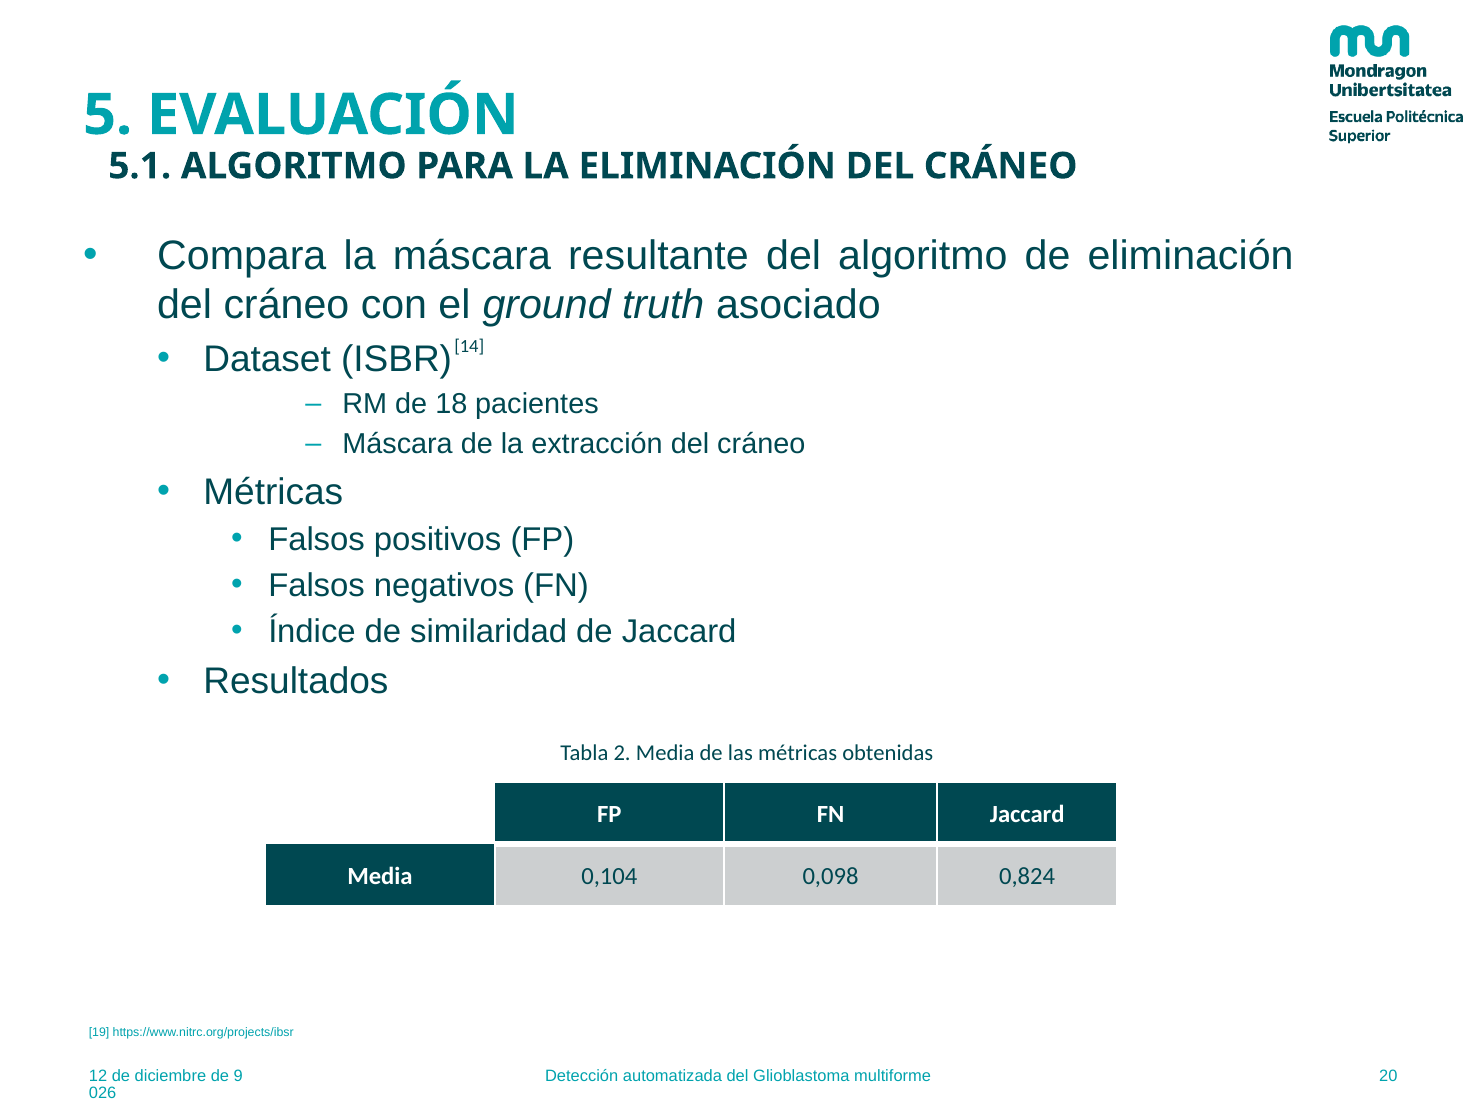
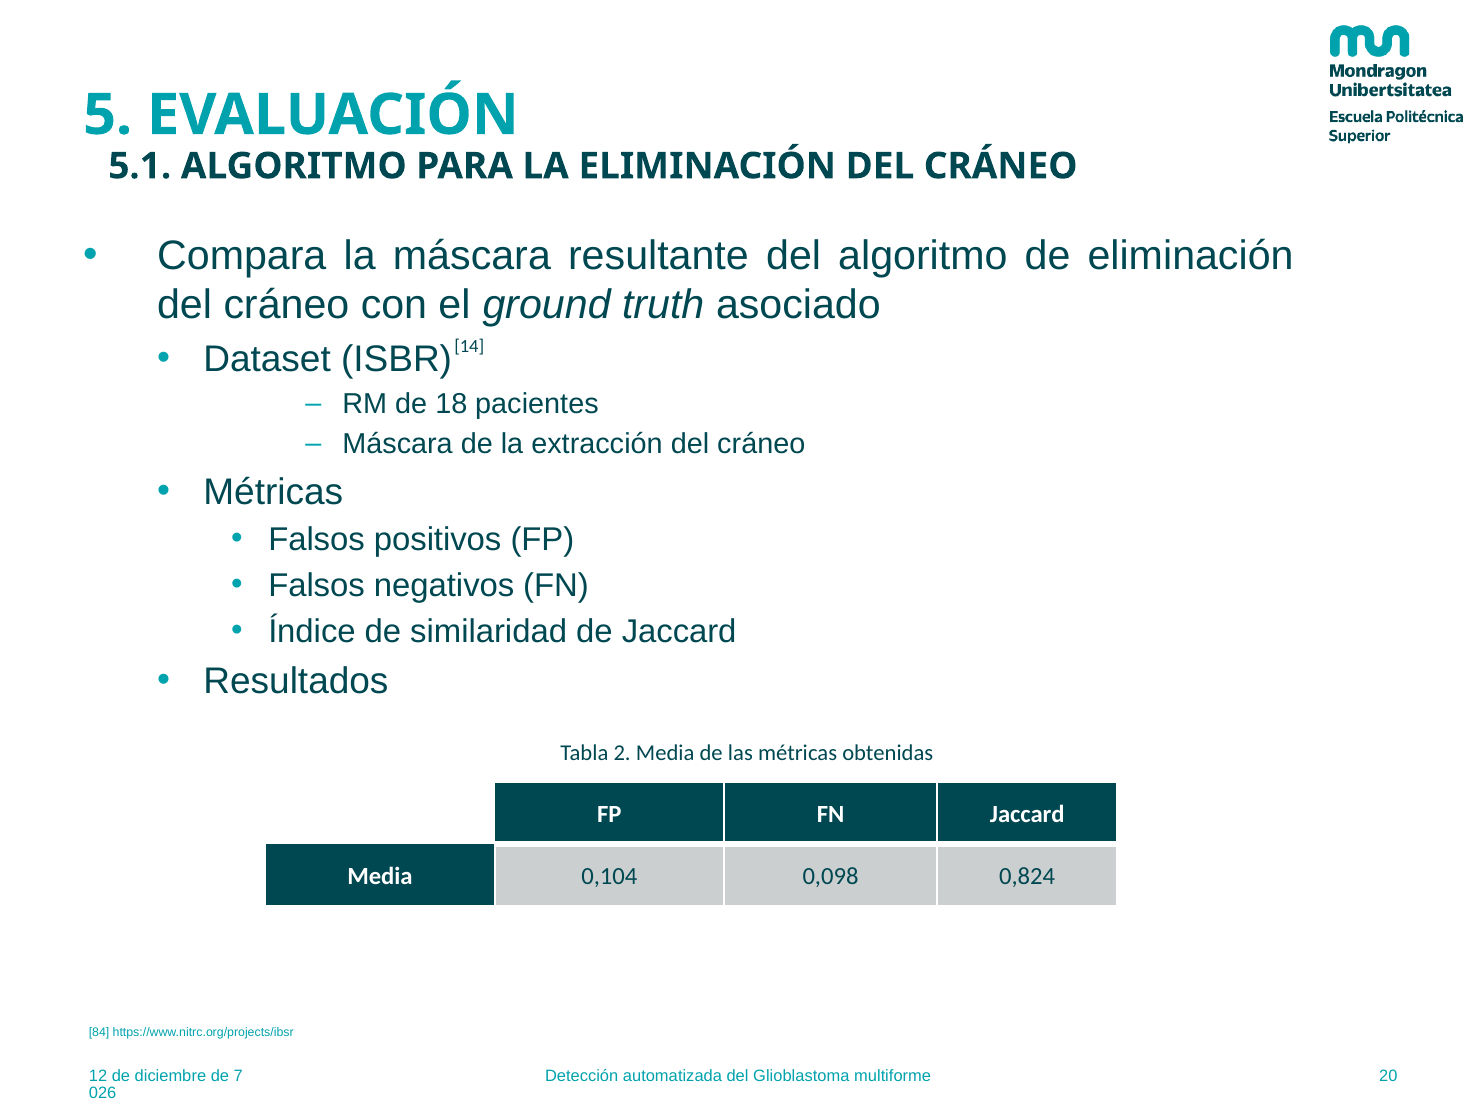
19: 19 -> 84
9: 9 -> 7
